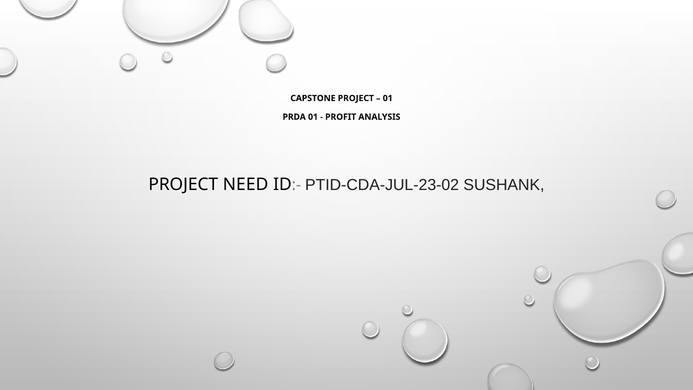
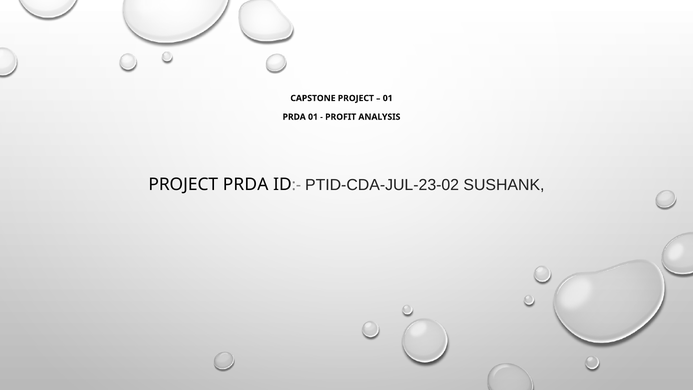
PROJECT NEED: NEED -> PRDA
